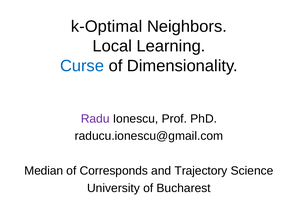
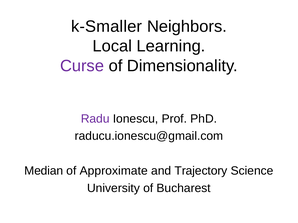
k-Optimal: k-Optimal -> k-Smaller
Curse colour: blue -> purple
Corresponds: Corresponds -> Approximate
